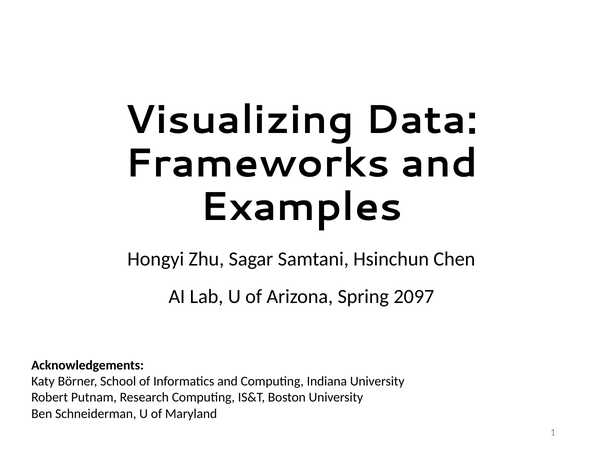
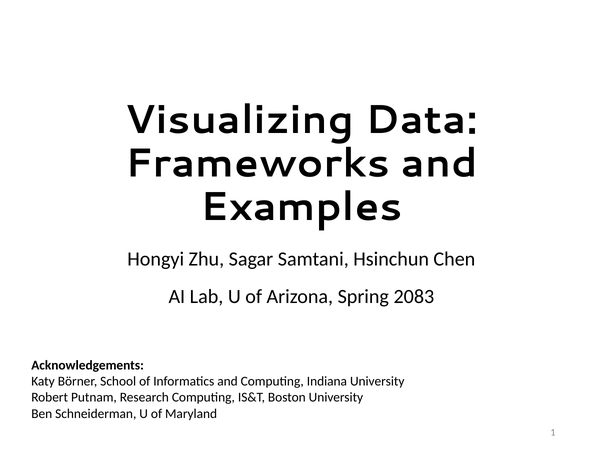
2097: 2097 -> 2083
